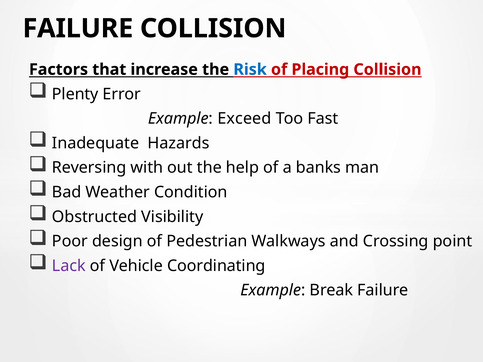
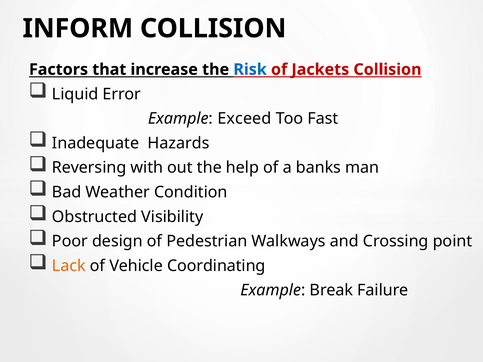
FAILURE at (78, 28): FAILURE -> INFORM
Placing: Placing -> Jackets
Plenty: Plenty -> Liquid
Lack colour: purple -> orange
